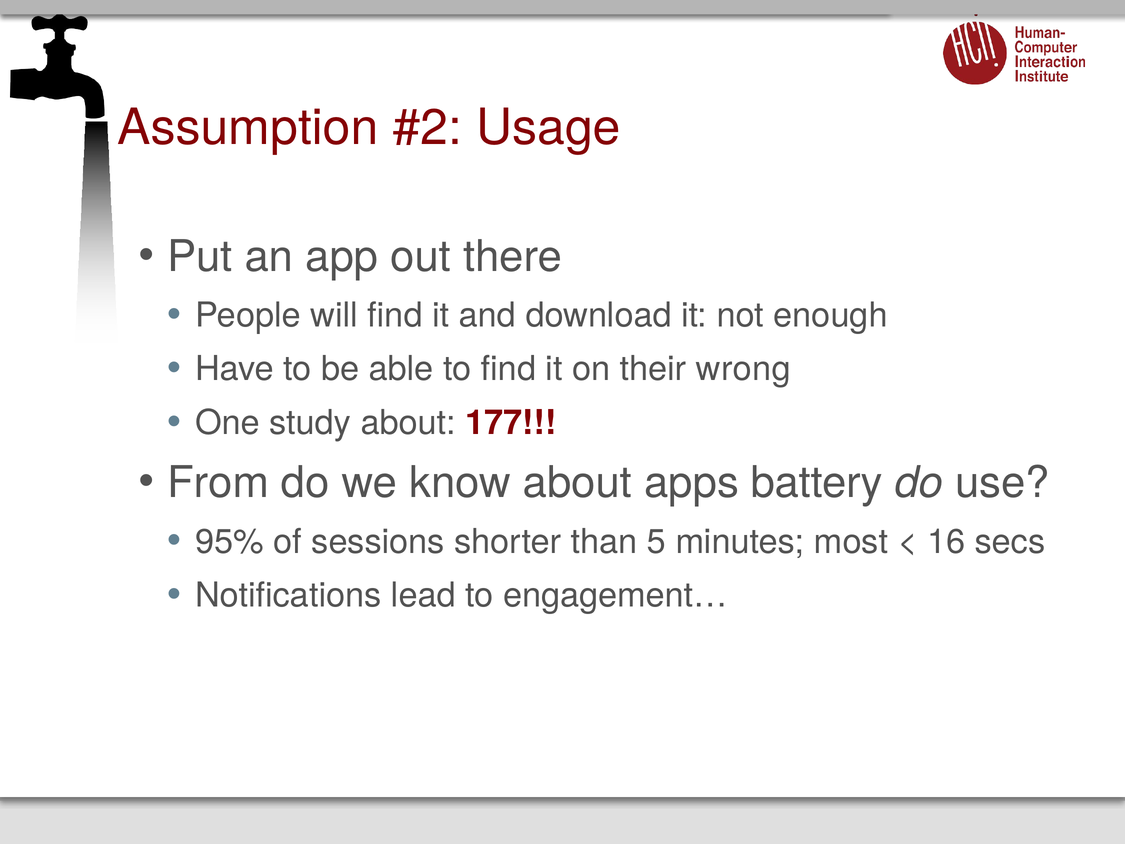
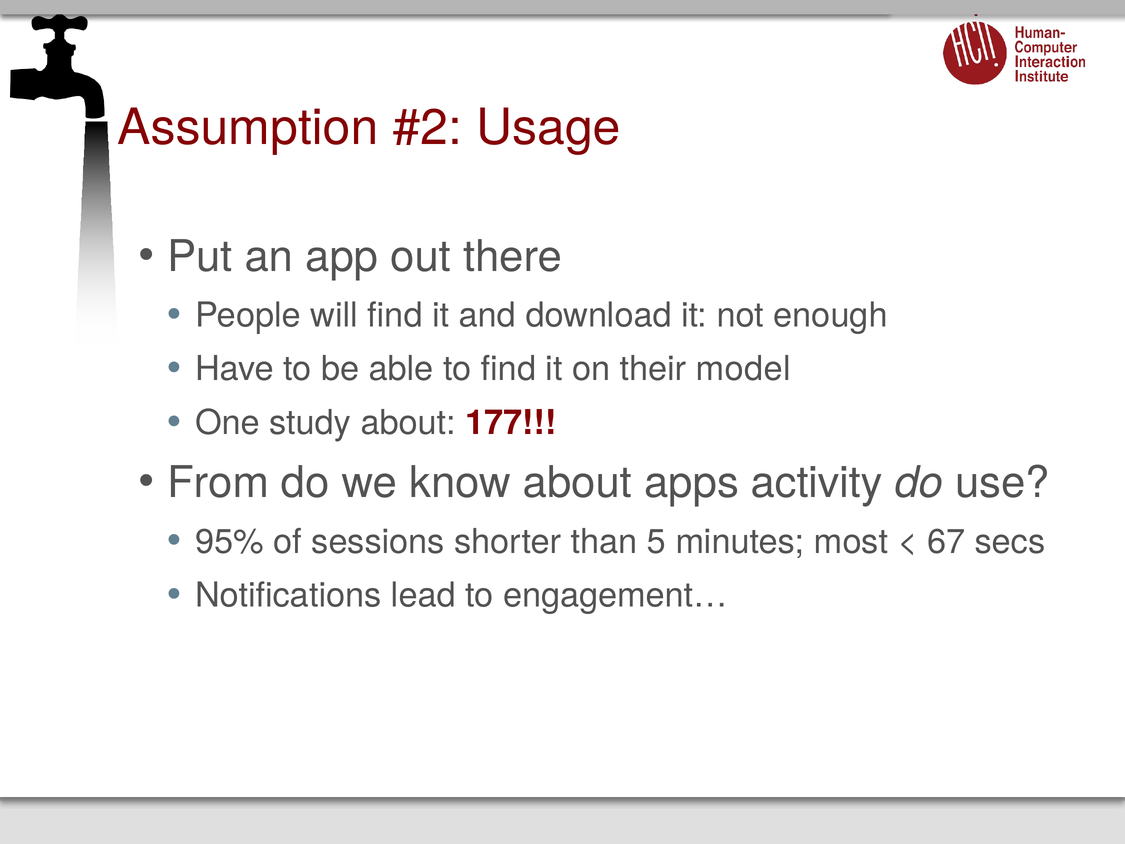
wrong: wrong -> model
battery: battery -> activity
16: 16 -> 67
